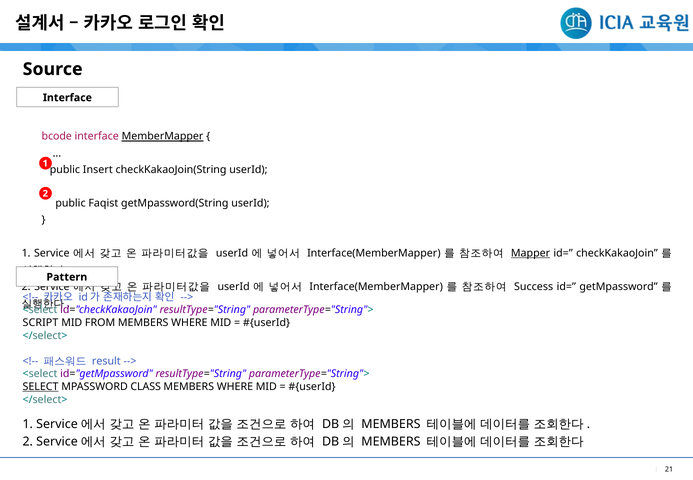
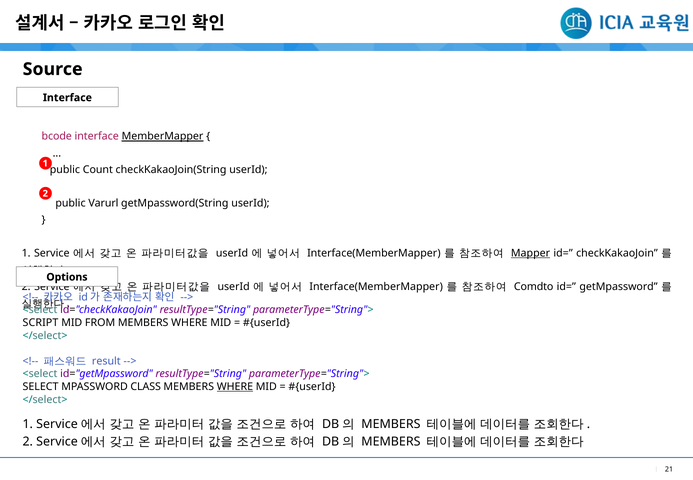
Insert: Insert -> Count
Faqist: Faqist -> Varurl
Pattern: Pattern -> Options
Success: Success -> Comdto
SELECT underline: present -> none
WHERE at (235, 387) underline: none -> present
